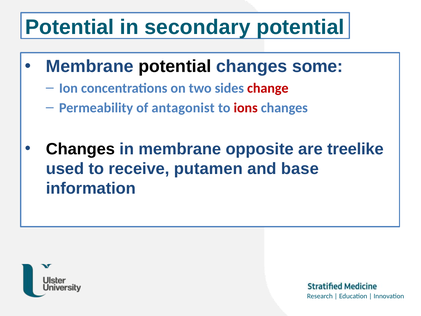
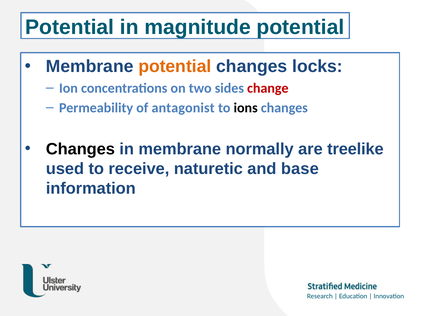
secondary: secondary -> magnitude
potential at (175, 66) colour: black -> orange
some: some -> locks
ions colour: red -> black
opposite: opposite -> normally
putamen: putamen -> naturetic
